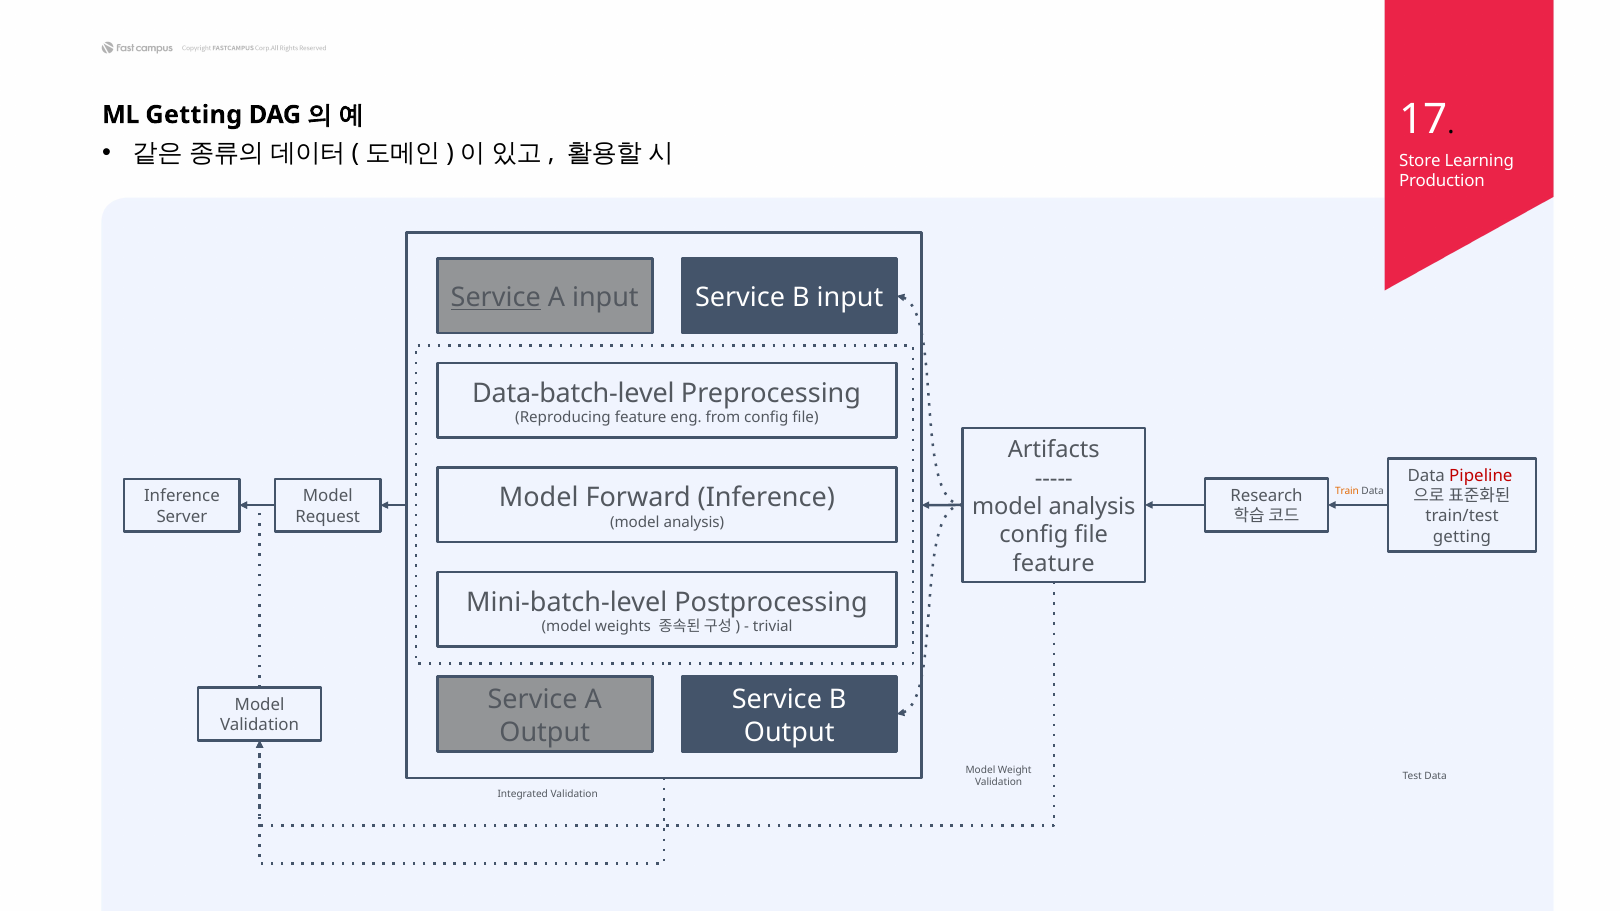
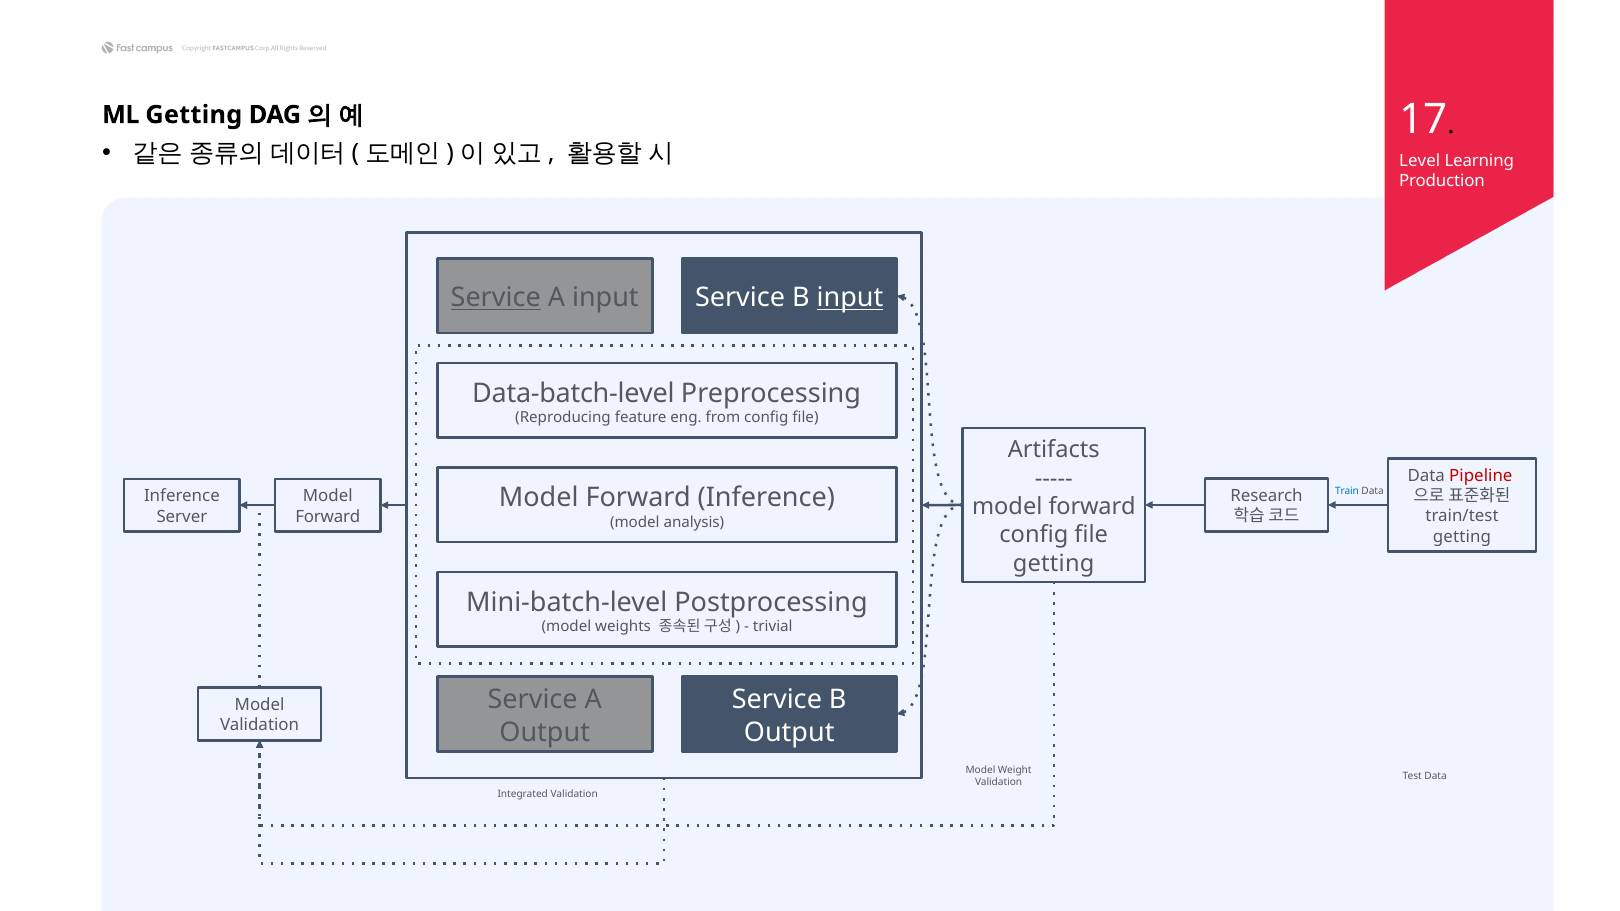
Store: Store -> Level
input at (850, 298) underline: none -> present
Train colour: orange -> blue
analysis at (1092, 507): analysis -> forward
Request at (328, 517): Request -> Forward
feature at (1054, 564): feature -> getting
